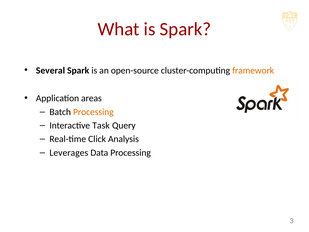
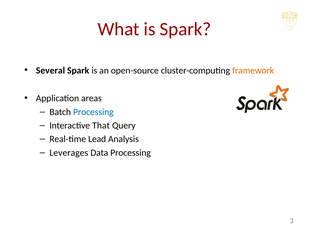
Processing at (93, 112) colour: orange -> blue
Task: Task -> That
Click: Click -> Lead
